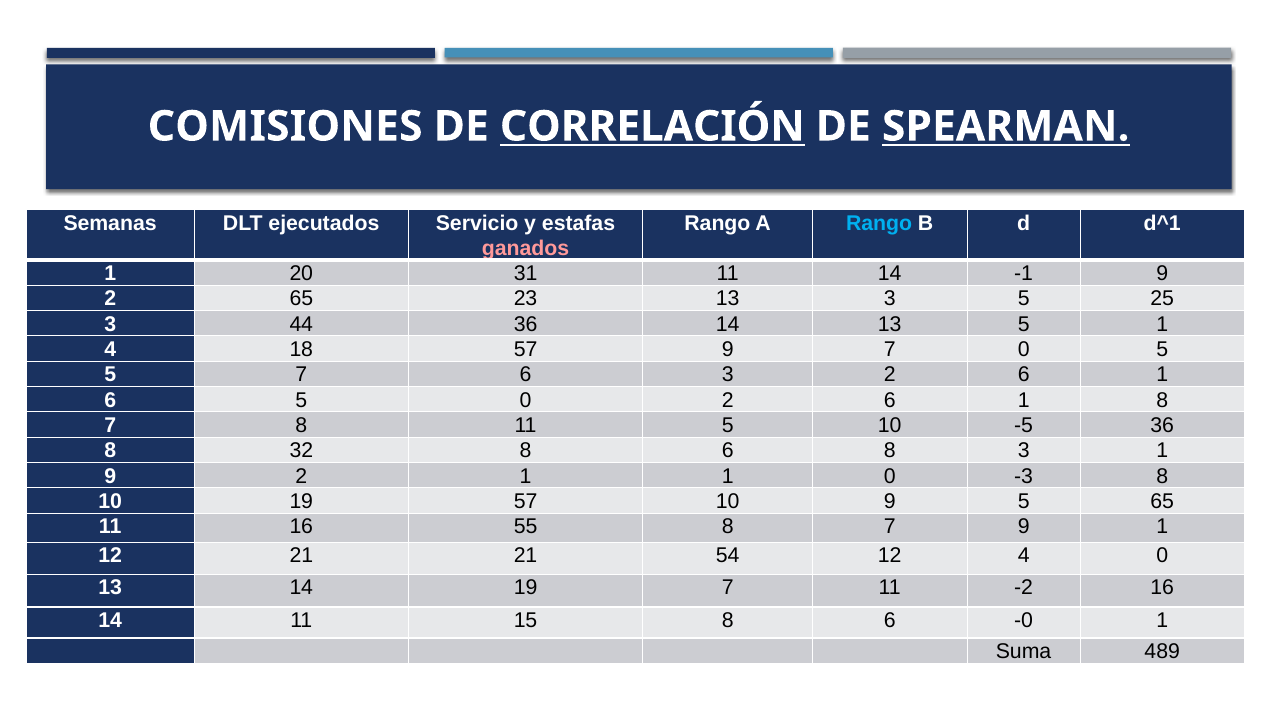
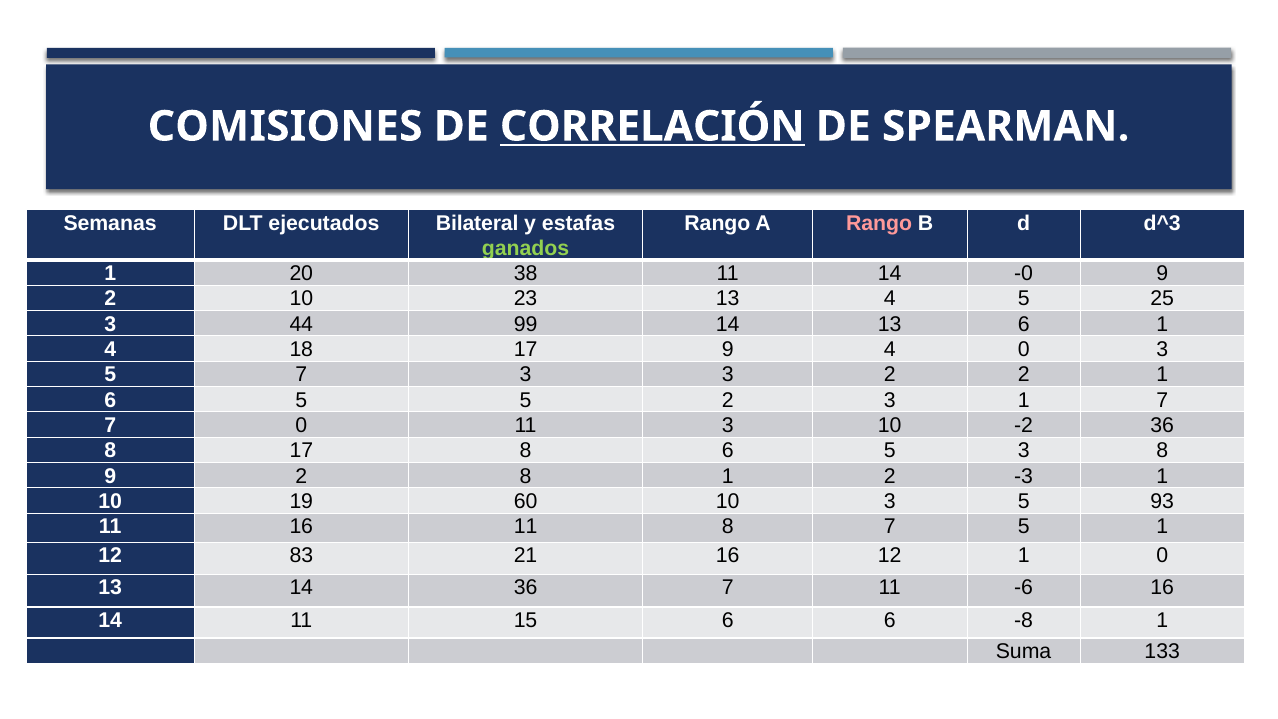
SPEARMAN underline: present -> none
Servicio: Servicio -> Bilateral
Rango at (879, 223) colour: light blue -> pink
d^1: d^1 -> d^3
ganados colour: pink -> light green
31: 31 -> 38
-1: -1 -> -0
2 65: 65 -> 10
13 3: 3 -> 4
44 36: 36 -> 99
13 5: 5 -> 6
18 57: 57 -> 17
9 7: 7 -> 4
0 5: 5 -> 3
7 6: 6 -> 3
3 2 6: 6 -> 2
5 0: 0 -> 5
6 at (890, 400): 6 -> 3
1 8: 8 -> 7
7 8: 8 -> 0
11 5: 5 -> 3
-5: -5 -> -2
8 32: 32 -> 17
8 6 8: 8 -> 5
3 1: 1 -> 8
2 1: 1 -> 8
1 0: 0 -> 2
-3 8: 8 -> 1
19 57: 57 -> 60
10 9: 9 -> 3
5 65: 65 -> 93
16 55: 55 -> 11
7 9: 9 -> 5
12 21: 21 -> 83
21 54: 54 -> 16
12 4: 4 -> 1
14 19: 19 -> 36
-2: -2 -> -6
15 8: 8 -> 6
-0: -0 -> -8
489: 489 -> 133
